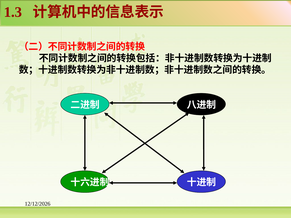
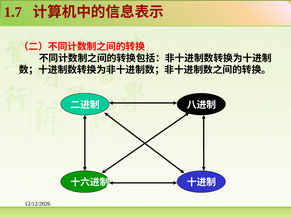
1.3: 1.3 -> 1.7
